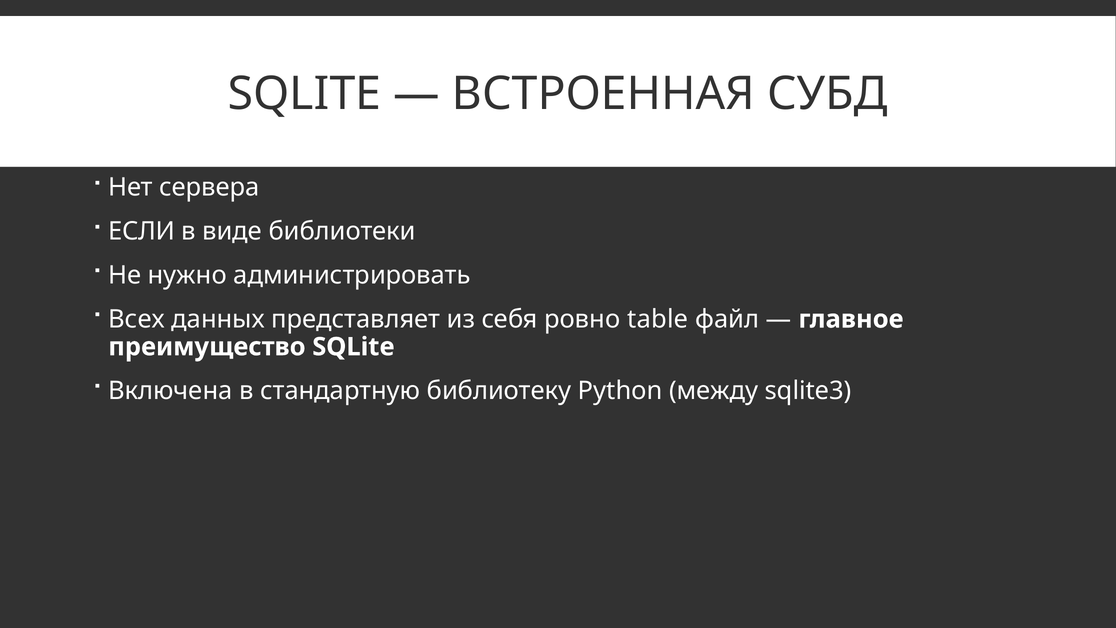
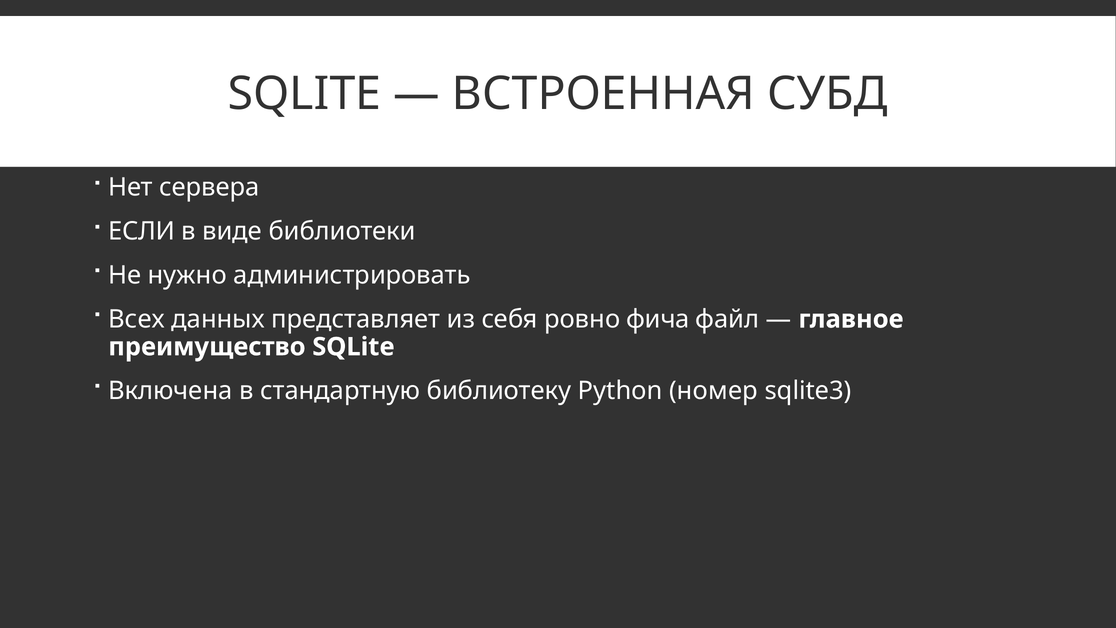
table: table -> фича
между: между -> номер
